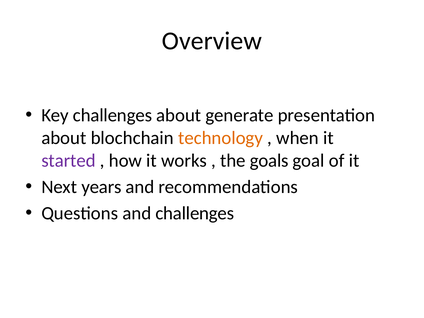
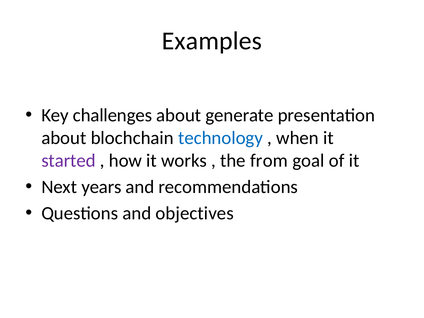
Overview: Overview -> Examples
technology colour: orange -> blue
goals: goals -> from
and challenges: challenges -> objectives
